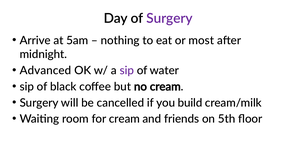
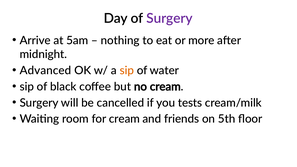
most: most -> more
sip at (127, 70) colour: purple -> orange
build: build -> tests
